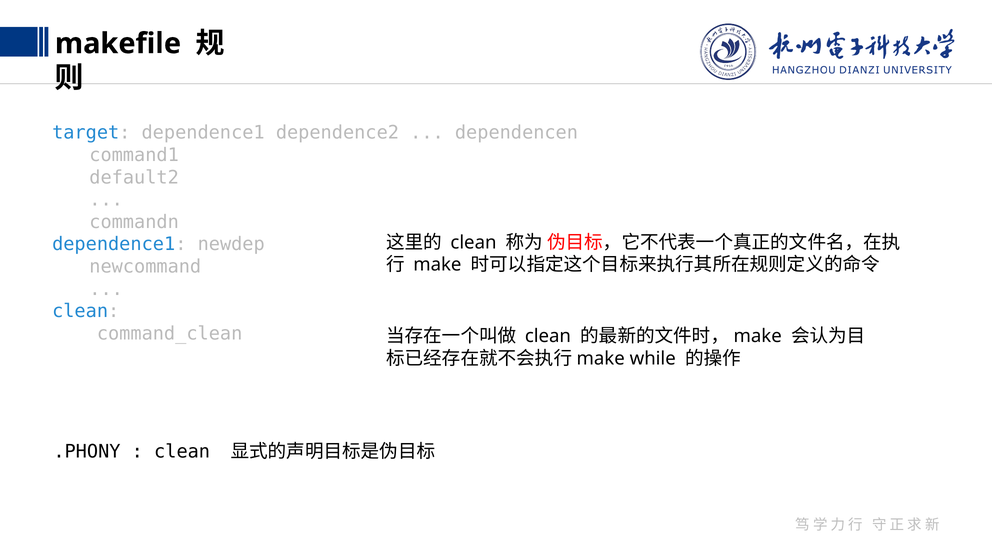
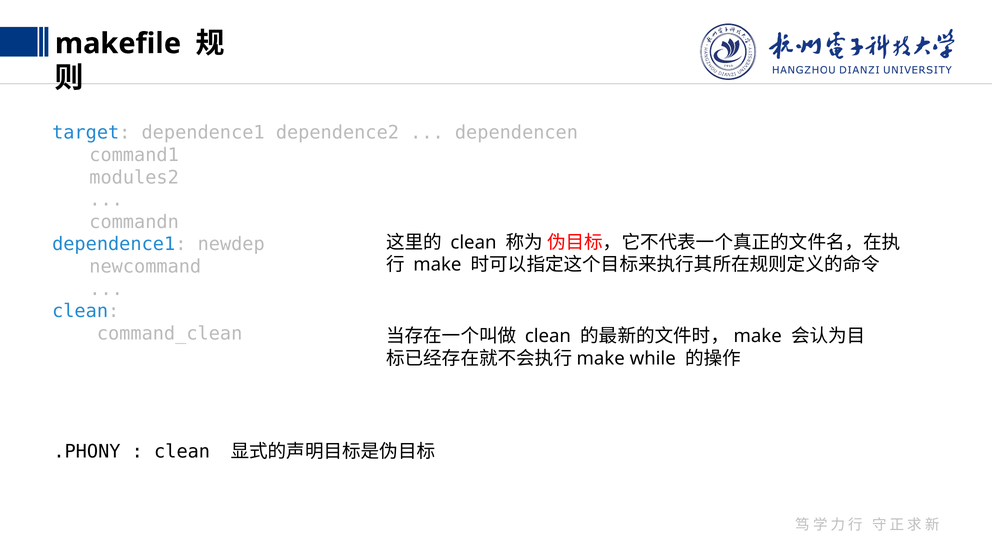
default2: default2 -> modules2
